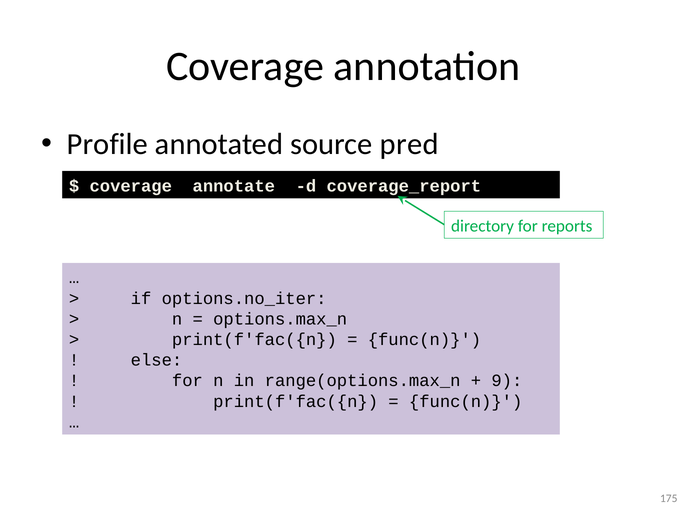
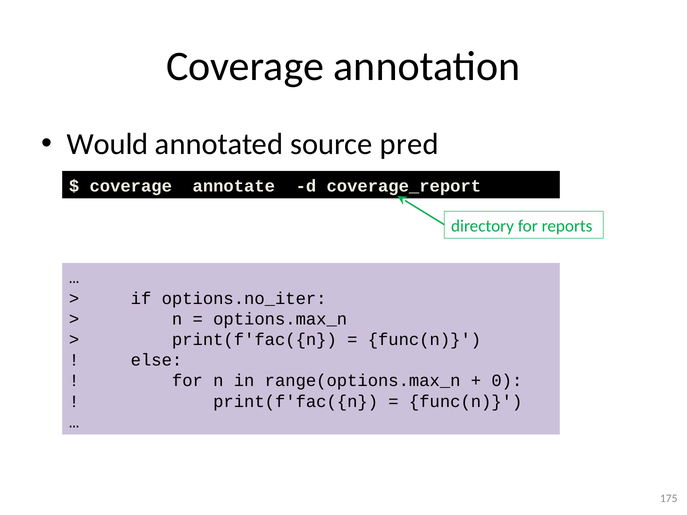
Profile: Profile -> Would
9: 9 -> 0
